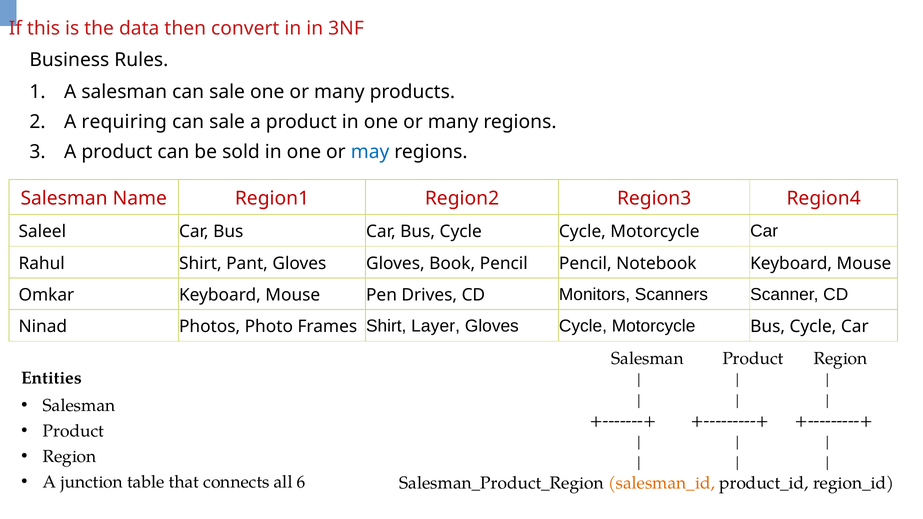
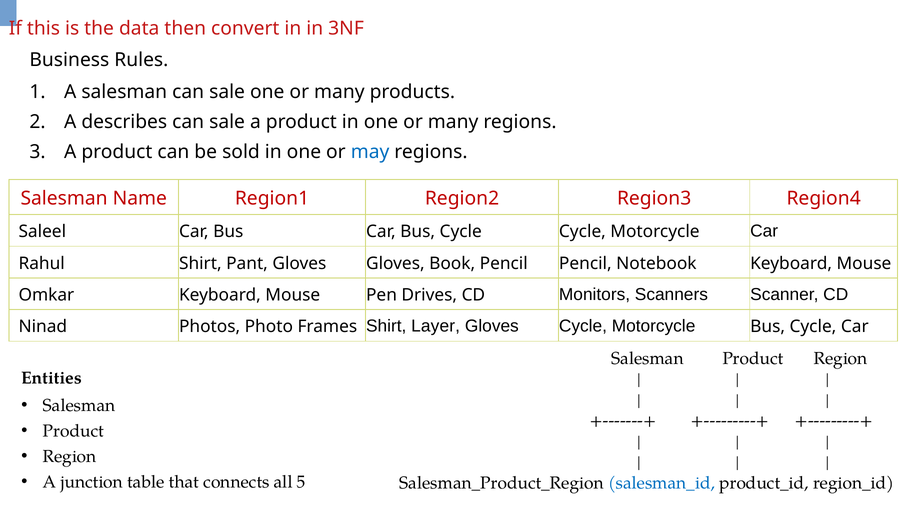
requiring: requiring -> describes
6: 6 -> 5
salesman_id colour: orange -> blue
